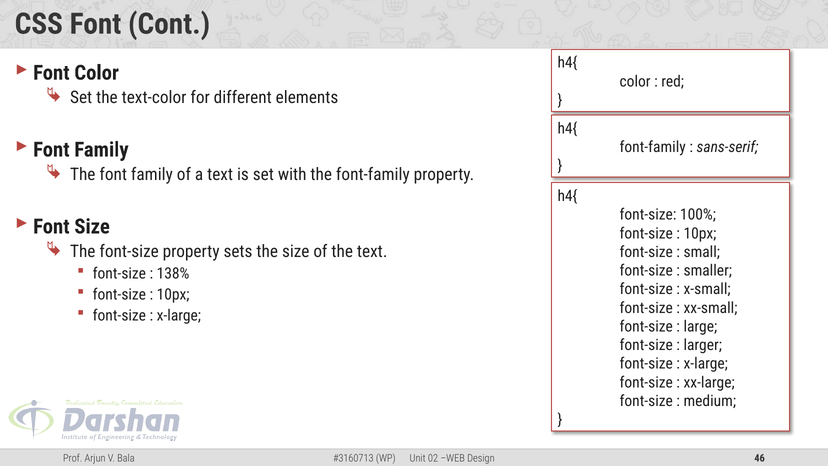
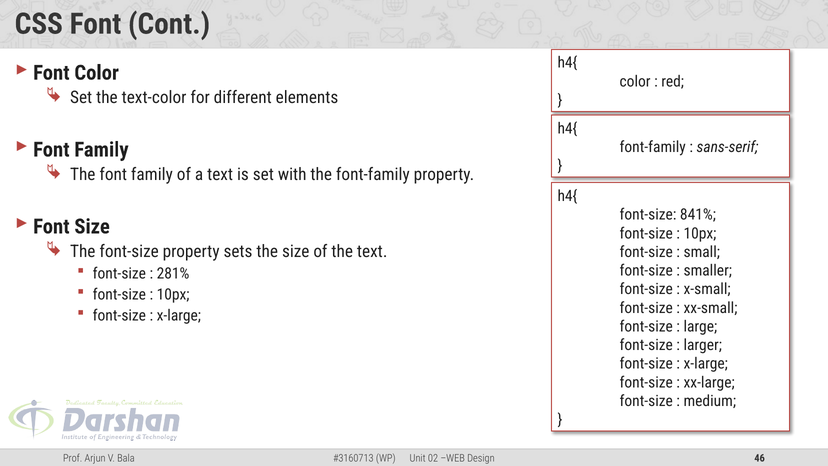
100%: 100% -> 841%
138%: 138% -> 281%
